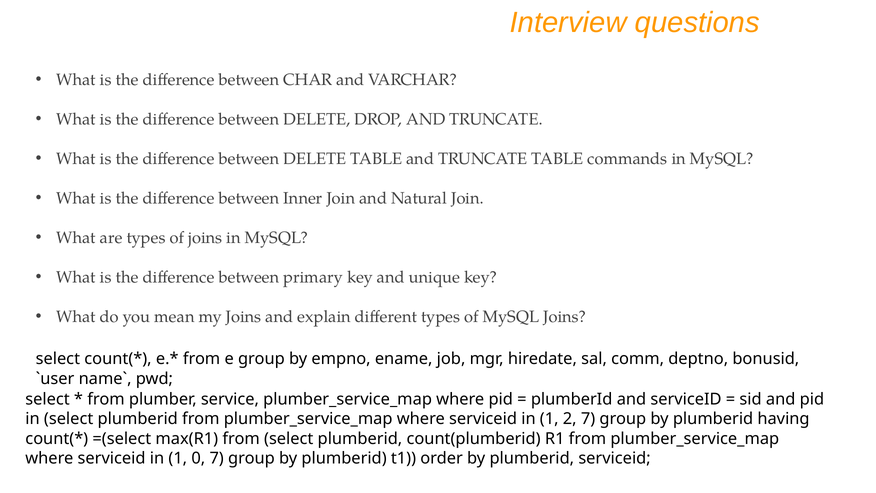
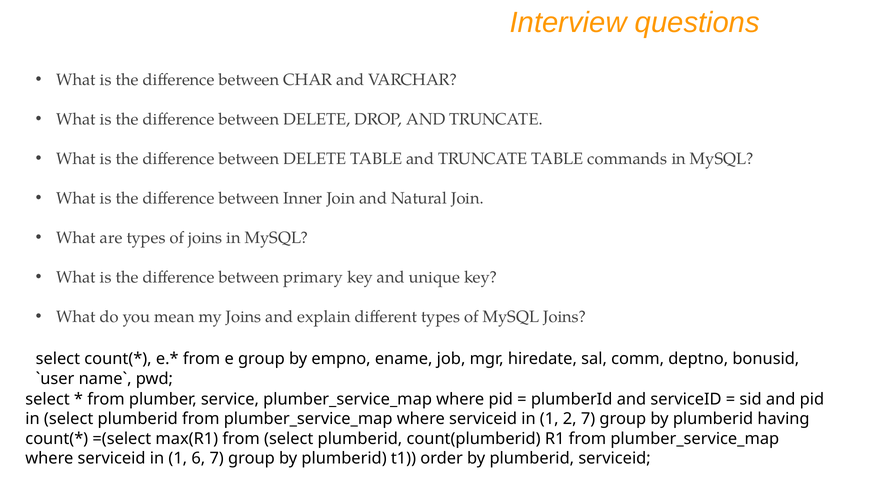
0: 0 -> 6
